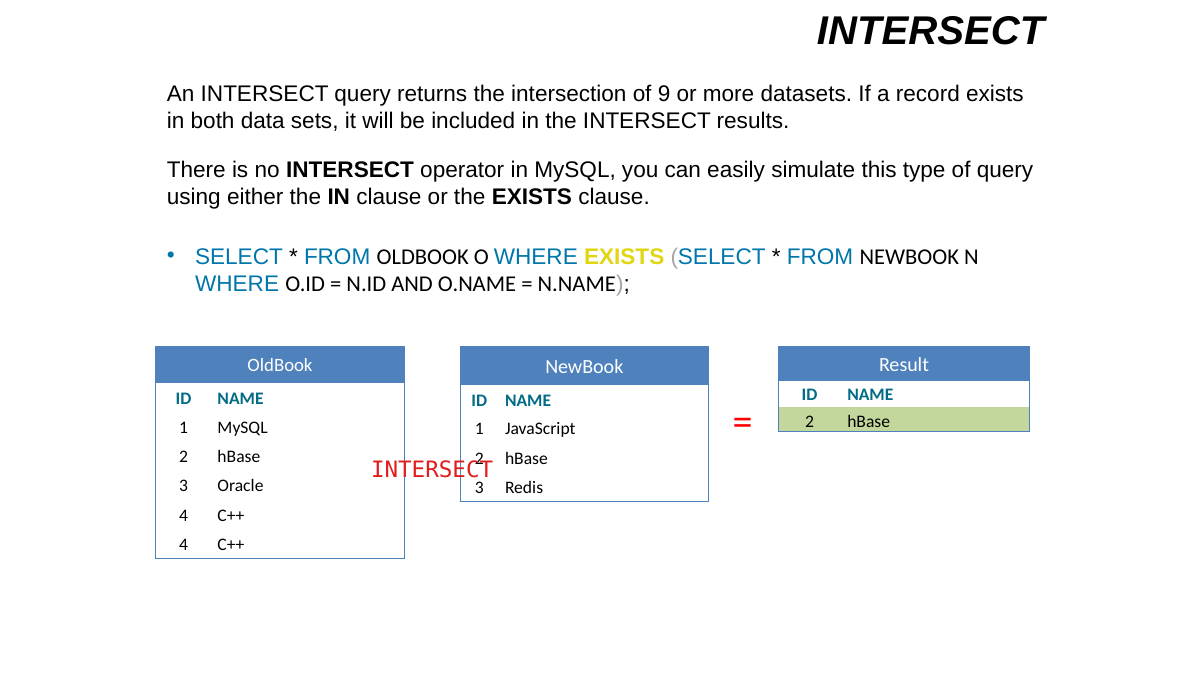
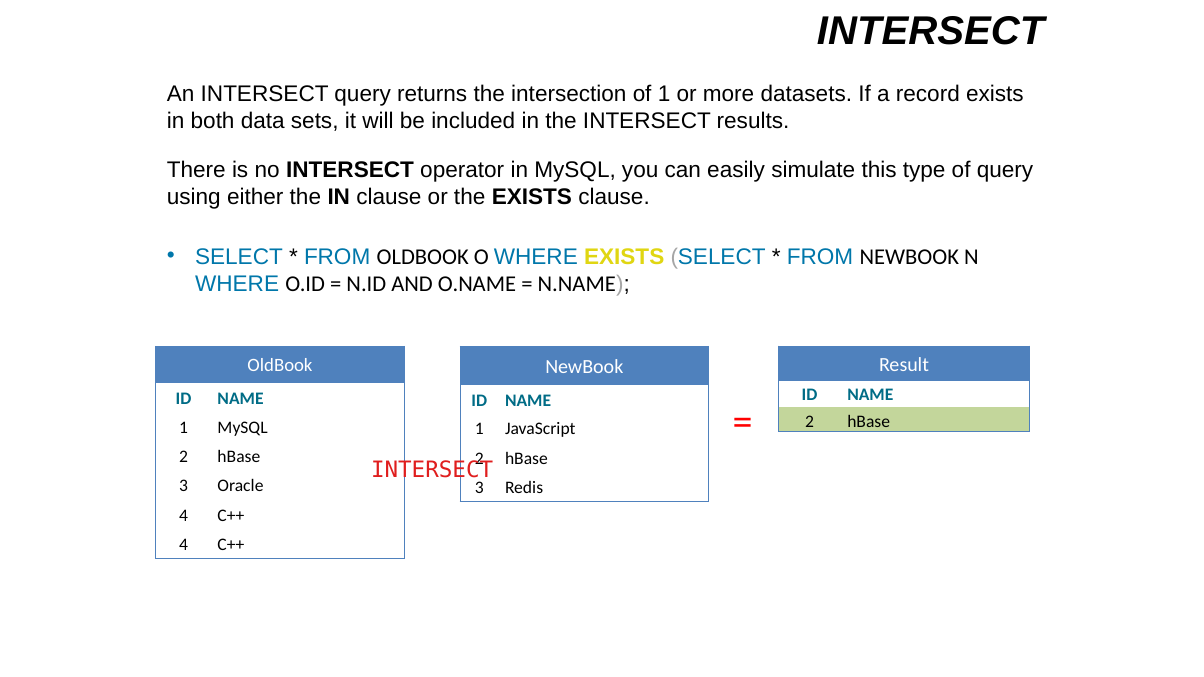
of 9: 9 -> 1
